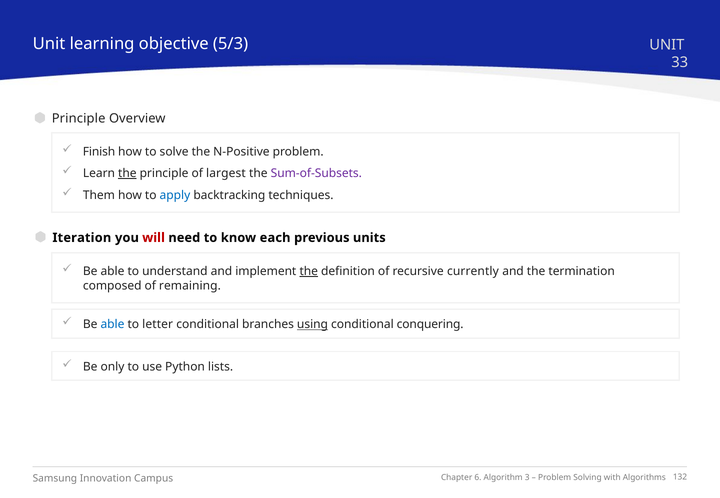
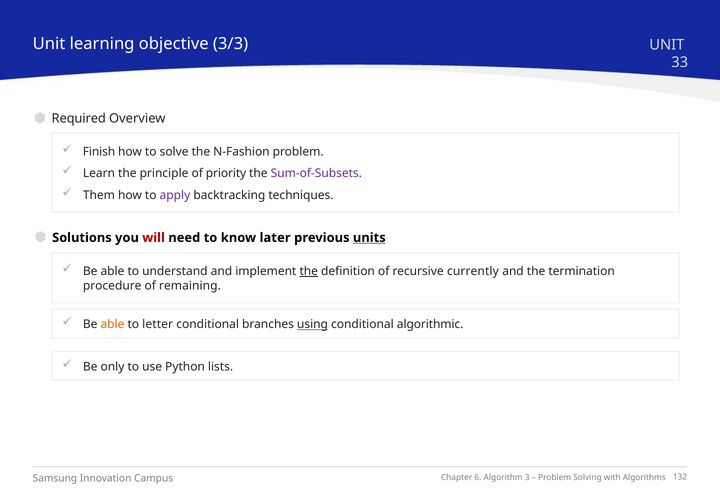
5/3: 5/3 -> 3/3
Principle at (79, 119): Principle -> Required
N-Positive: N-Positive -> N-Fashion
the at (127, 174) underline: present -> none
largest: largest -> priority
apply colour: blue -> purple
Iteration: Iteration -> Solutions
each: each -> later
units underline: none -> present
composed: composed -> procedure
able at (113, 325) colour: blue -> orange
conquering: conquering -> algorithmic
